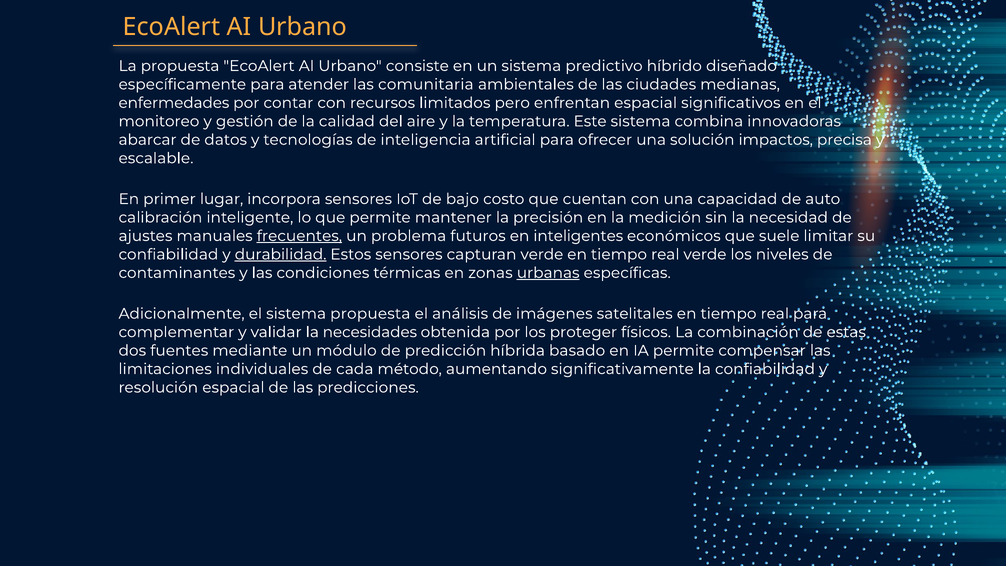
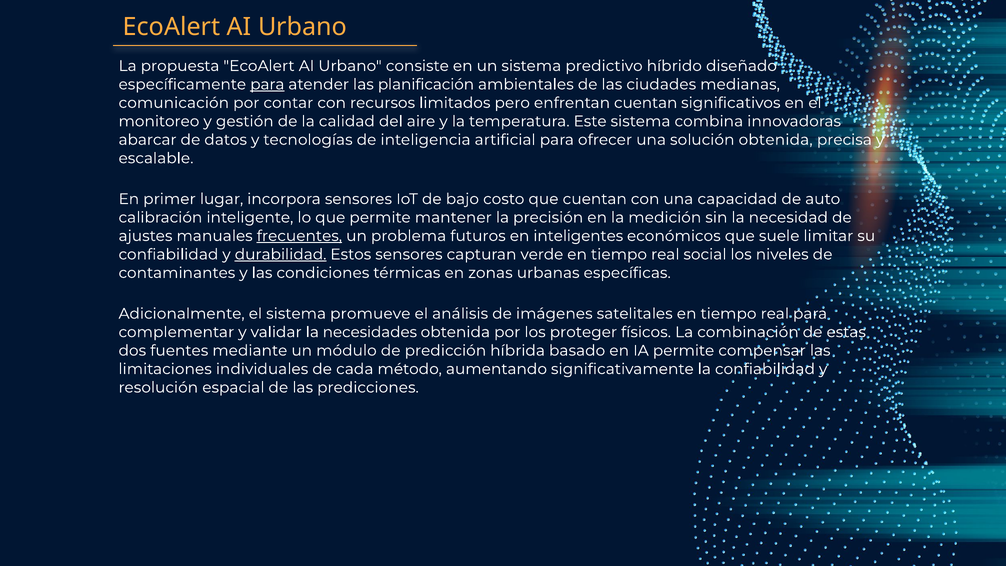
para at (267, 84) underline: none -> present
comunitaria: comunitaria -> planificación
enfermedades: enfermedades -> comunicación
enfrentan espacial: espacial -> cuentan
solución impactos: impactos -> obtenida
real verde: verde -> social
urbanas underline: present -> none
sistema propuesta: propuesta -> promueve
